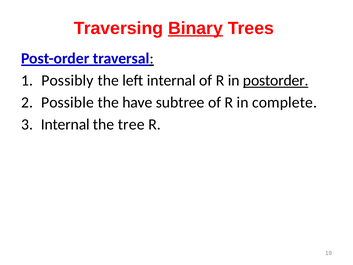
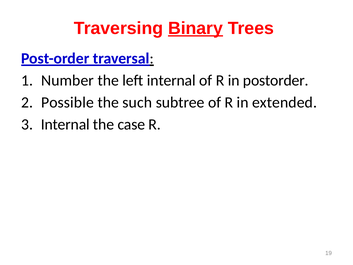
Possibly: Possibly -> Number
postorder underline: present -> none
have: have -> such
complete: complete -> extended
tree: tree -> case
